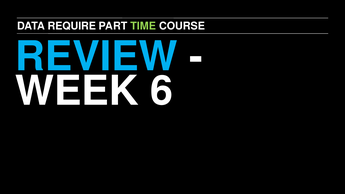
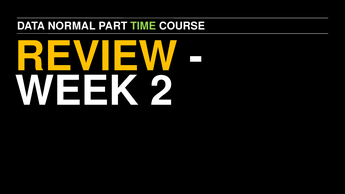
REQUIRE: REQUIRE -> NORMAL
REVIEW colour: light blue -> yellow
6: 6 -> 2
